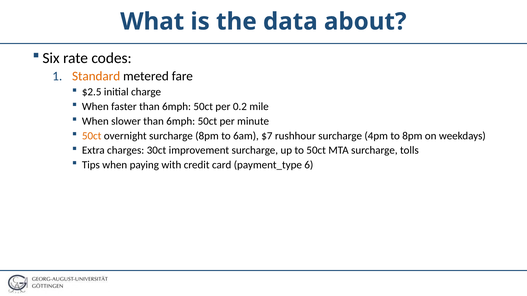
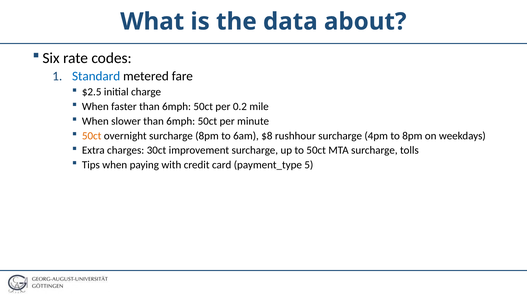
Standard colour: orange -> blue
$7: $7 -> $8
6: 6 -> 5
